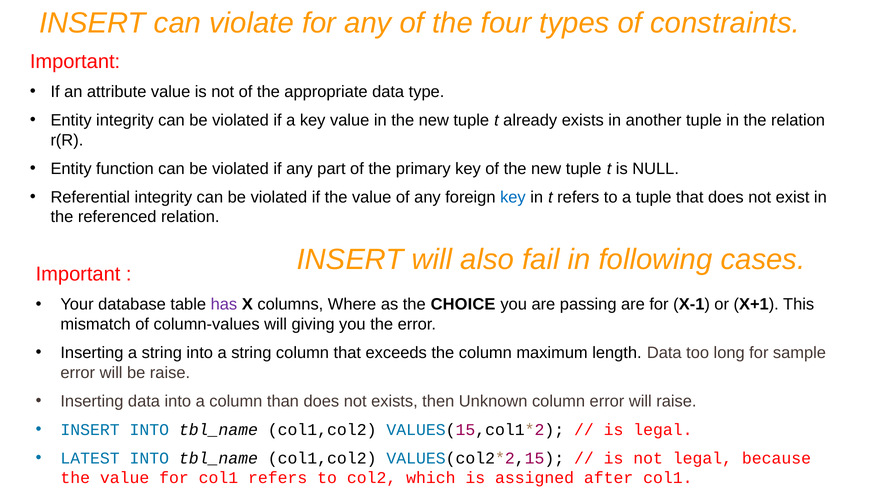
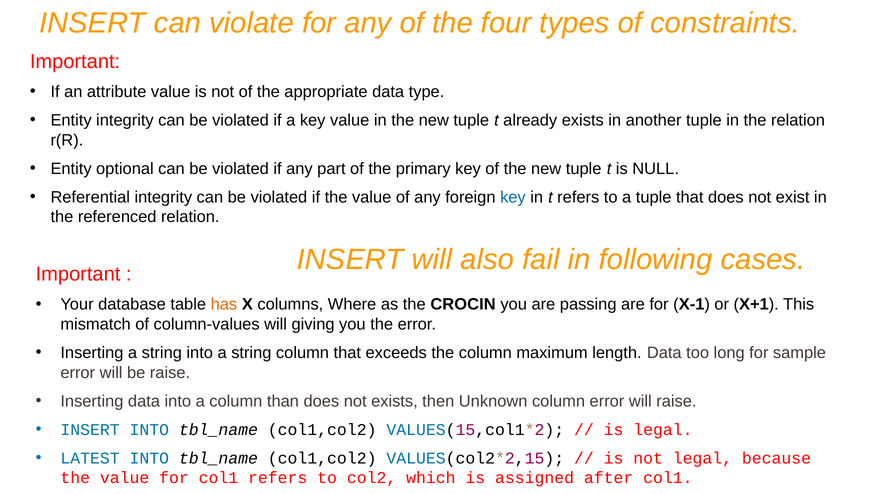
function: function -> optional
has colour: purple -> orange
CHOICE: CHOICE -> CROCIN
